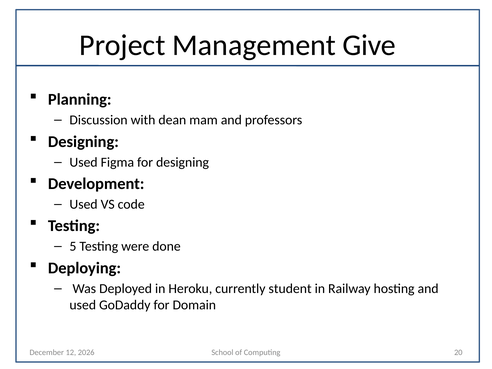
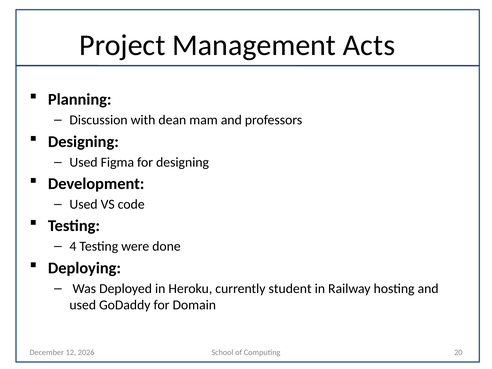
Give: Give -> Acts
5: 5 -> 4
